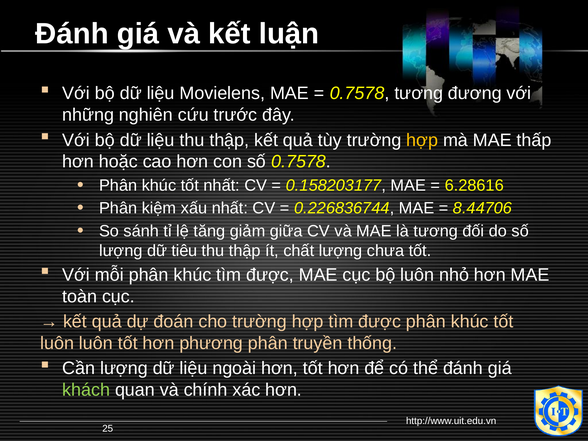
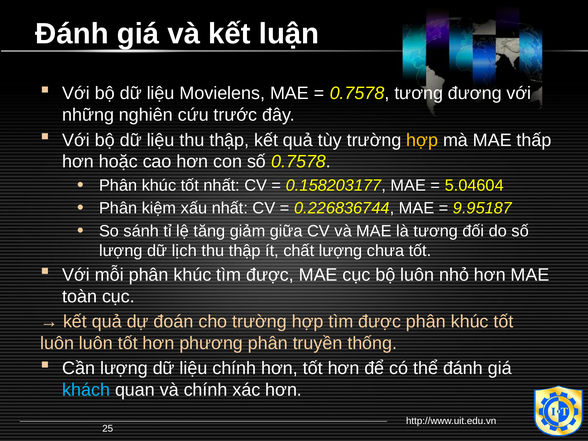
6.28616: 6.28616 -> 5.04604
8.44706: 8.44706 -> 9.95187
tiêu: tiêu -> lịch
liệu ngoài: ngoài -> chính
khách colour: light green -> light blue
